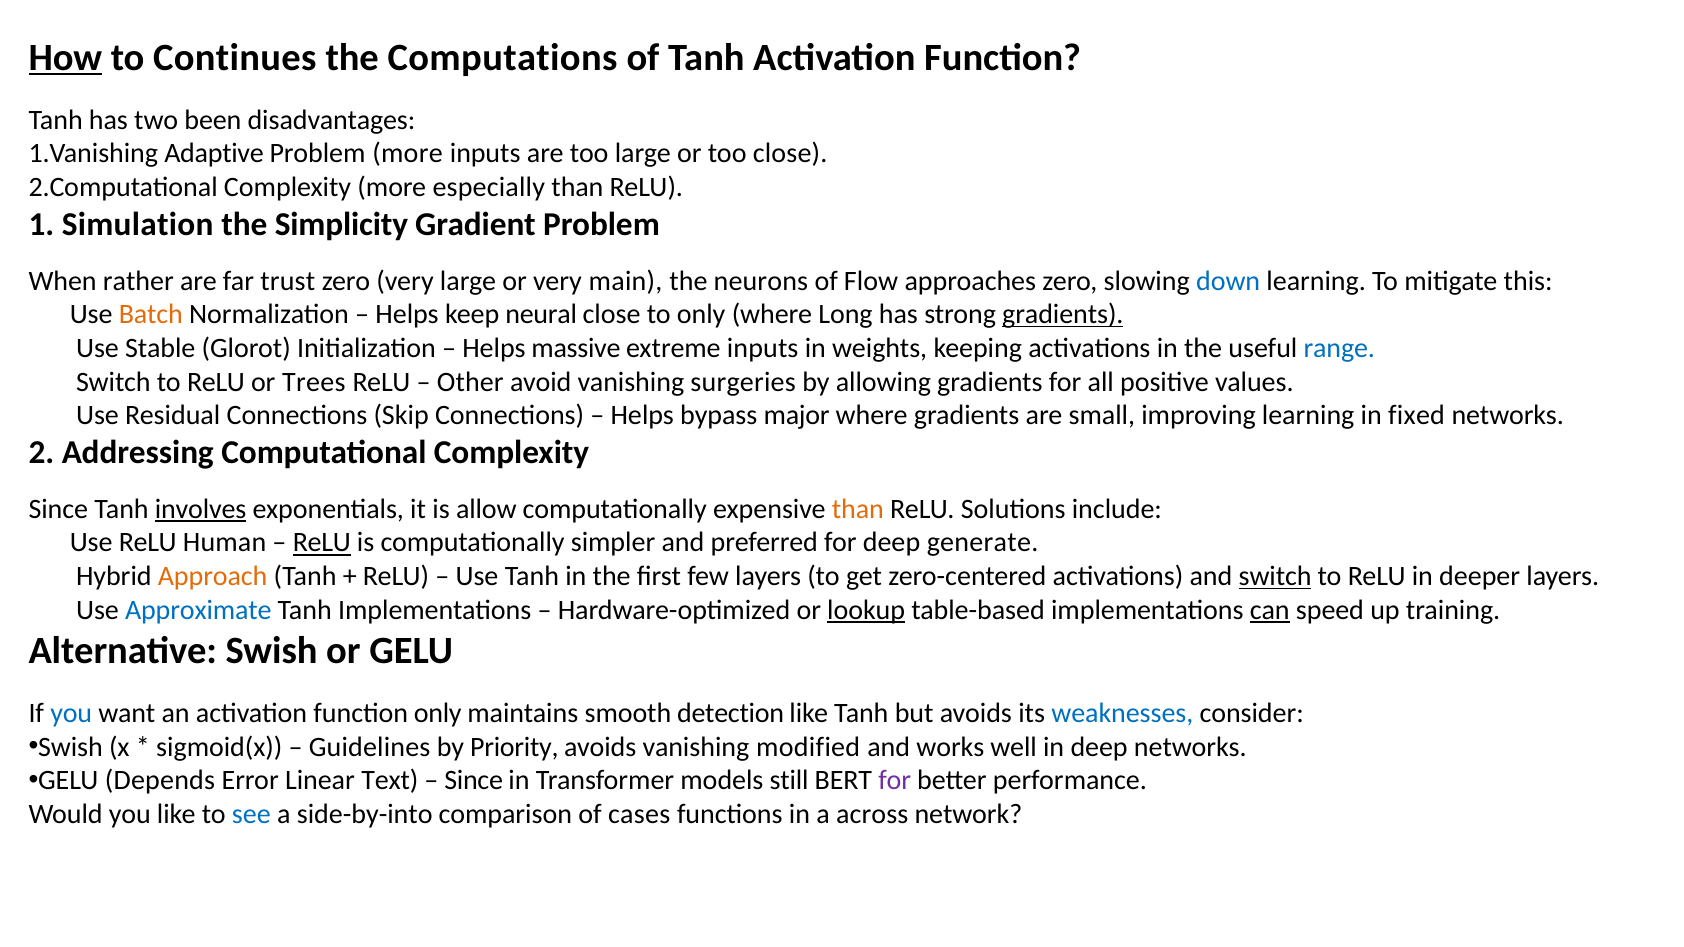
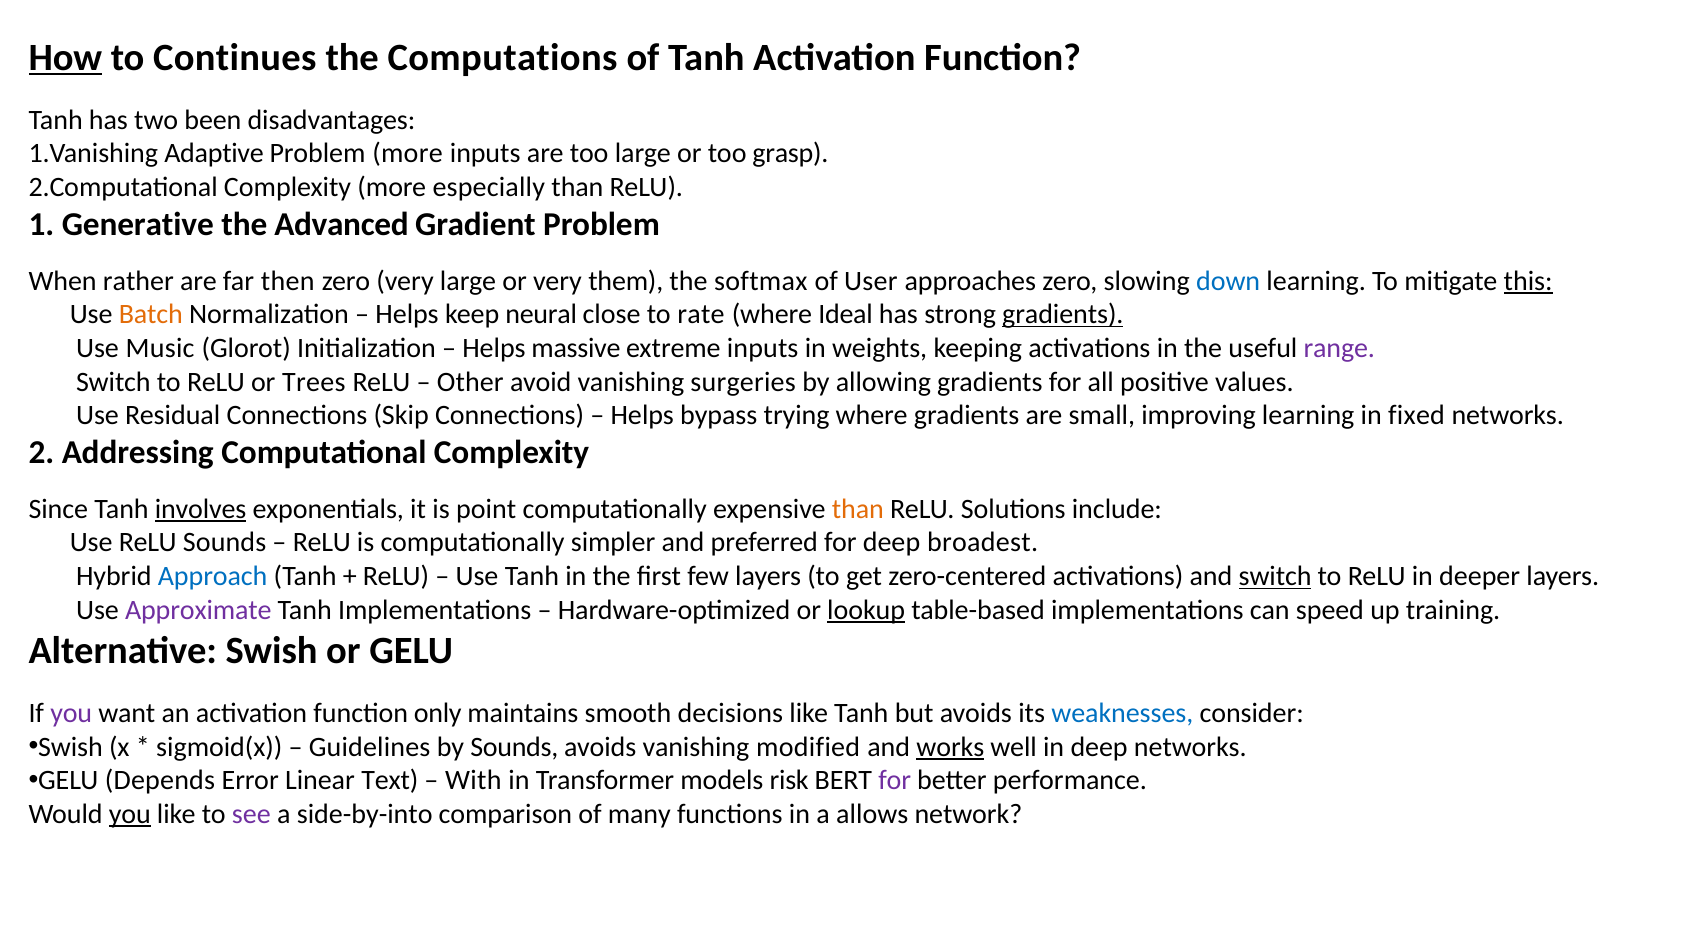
too close: close -> grasp
Simulation: Simulation -> Generative
Simplicity: Simplicity -> Advanced
trust: trust -> then
main: main -> them
neurons: neurons -> softmax
Flow: Flow -> User
this underline: none -> present
to only: only -> rate
Long: Long -> Ideal
Stable: Stable -> Music
range colour: blue -> purple
major: major -> trying
allow: allow -> point
ReLU Human: Human -> Sounds
ReLU at (322, 543) underline: present -> none
generate: generate -> broadest
Approach colour: orange -> blue
Approximate colour: blue -> purple
can underline: present -> none
you at (71, 713) colour: blue -> purple
detection: detection -> decisions
by Priority: Priority -> Sounds
works underline: none -> present
Since at (474, 781): Since -> With
still: still -> risk
you at (130, 814) underline: none -> present
see colour: blue -> purple
cases: cases -> many
across: across -> allows
